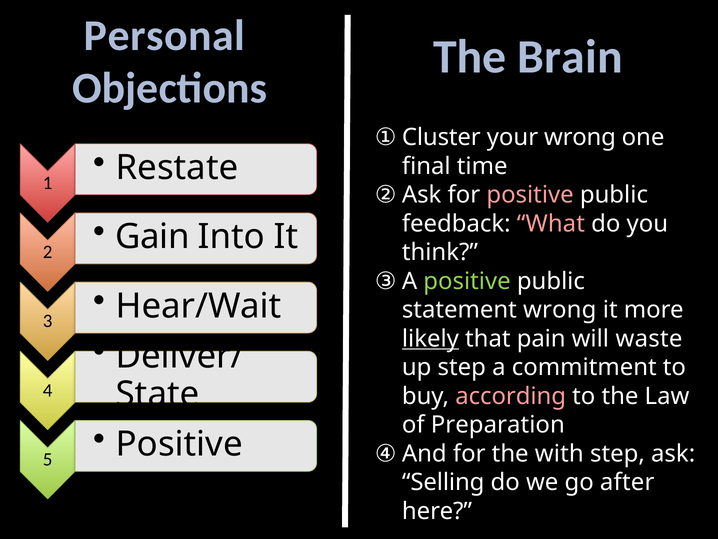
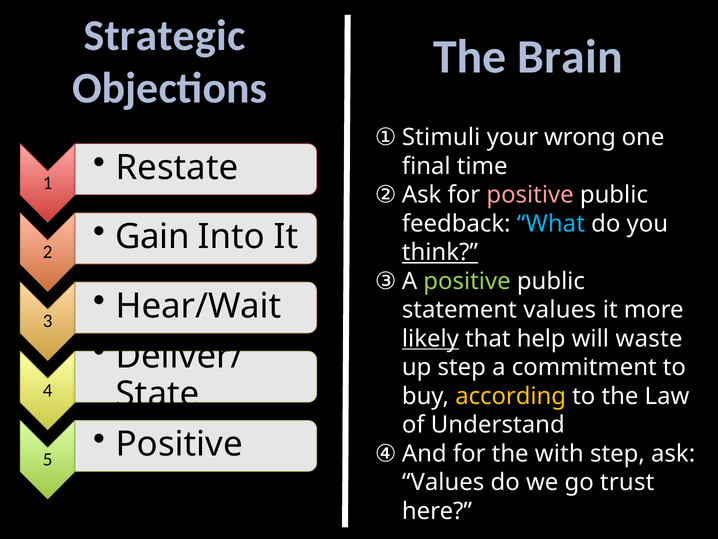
Personal: Personal -> Strategic
Cluster: Cluster -> Stimuli
What colour: pink -> light blue
think underline: none -> present
statement wrong: wrong -> values
pain: pain -> help
according colour: pink -> yellow
Preparation: Preparation -> Understand
Selling at (443, 482): Selling -> Values
after: after -> trust
